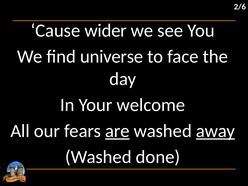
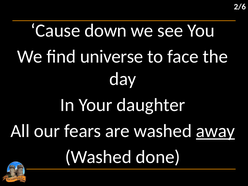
wider: wider -> down
welcome: welcome -> daughter
are underline: present -> none
